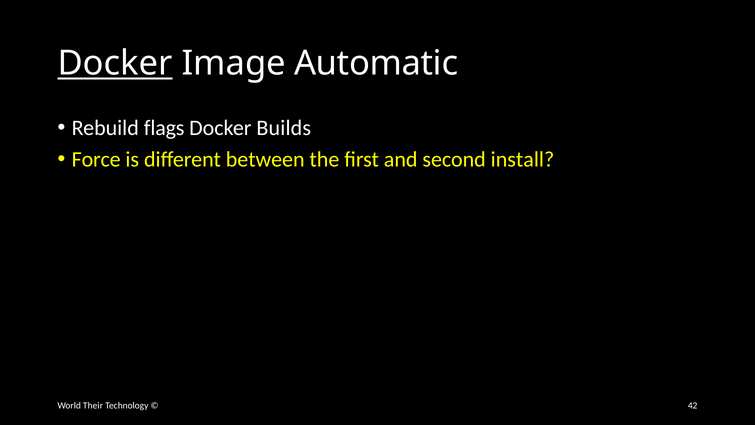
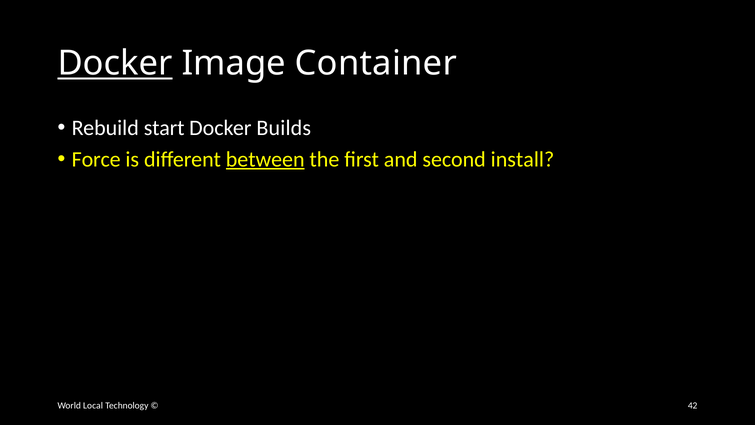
Automatic: Automatic -> Container
flags: flags -> start
between underline: none -> present
Their: Their -> Local
